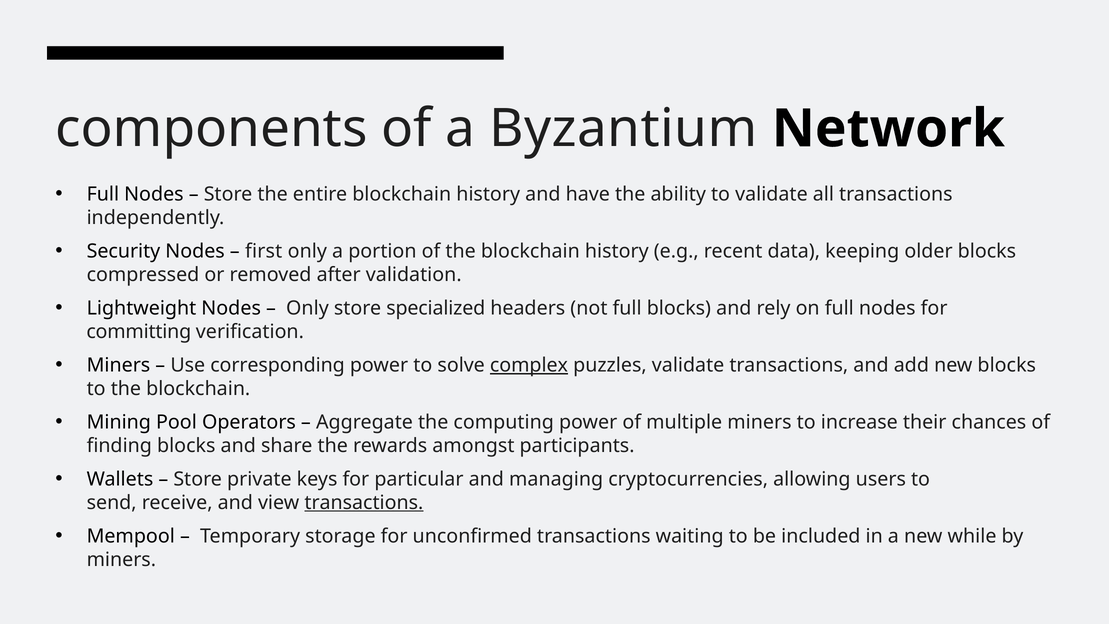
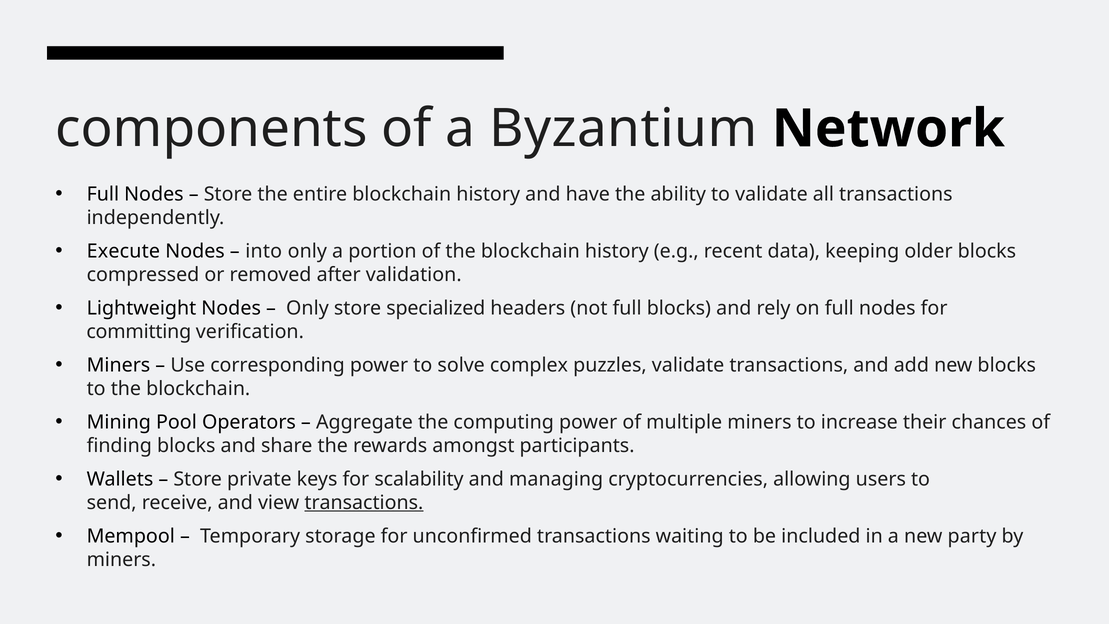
Security: Security -> Execute
first: first -> into
complex underline: present -> none
particular: particular -> scalability
while: while -> party
